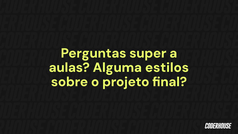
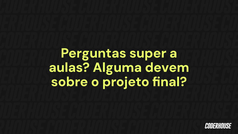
estilos: estilos -> devem
